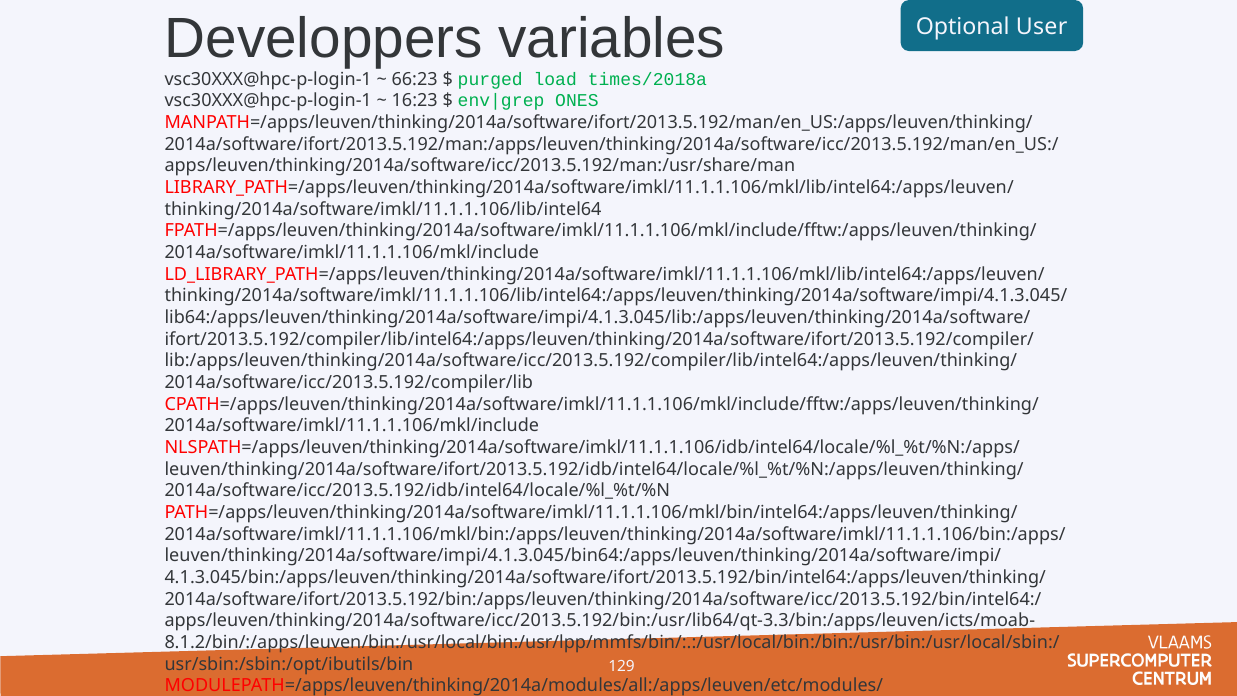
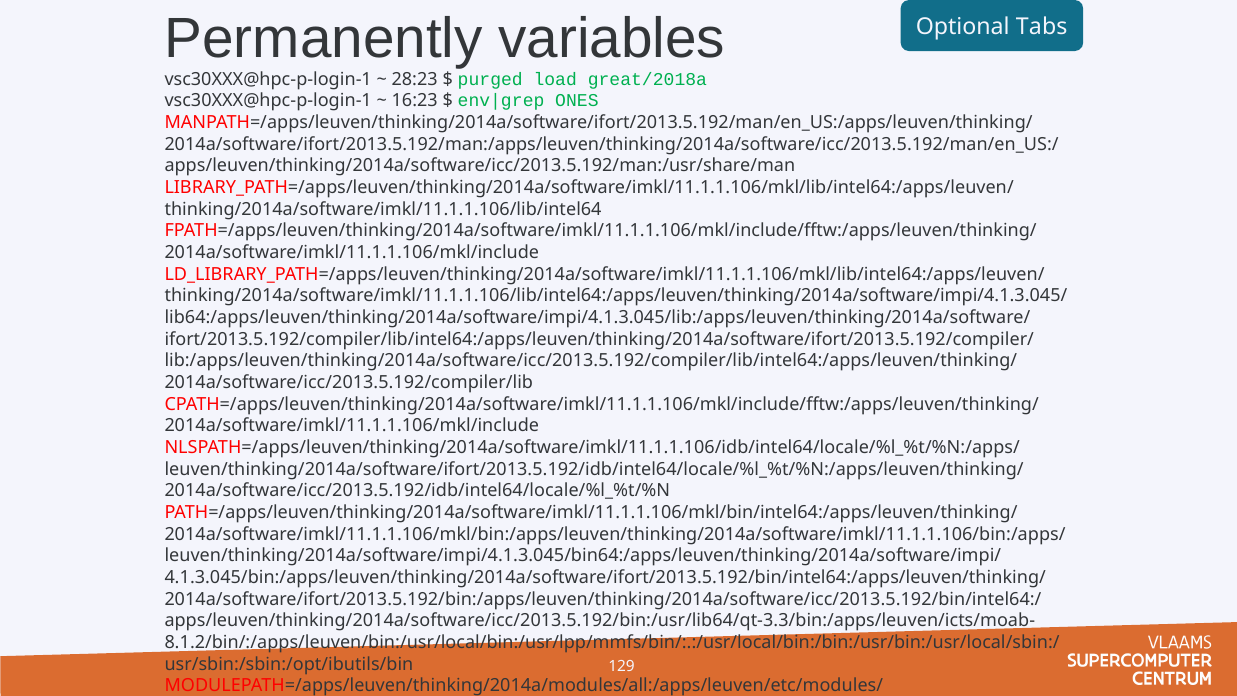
Developpers: Developpers -> Permanently
User: User -> Tabs
66:23: 66:23 -> 28:23
times/2018a: times/2018a -> great/2018a
